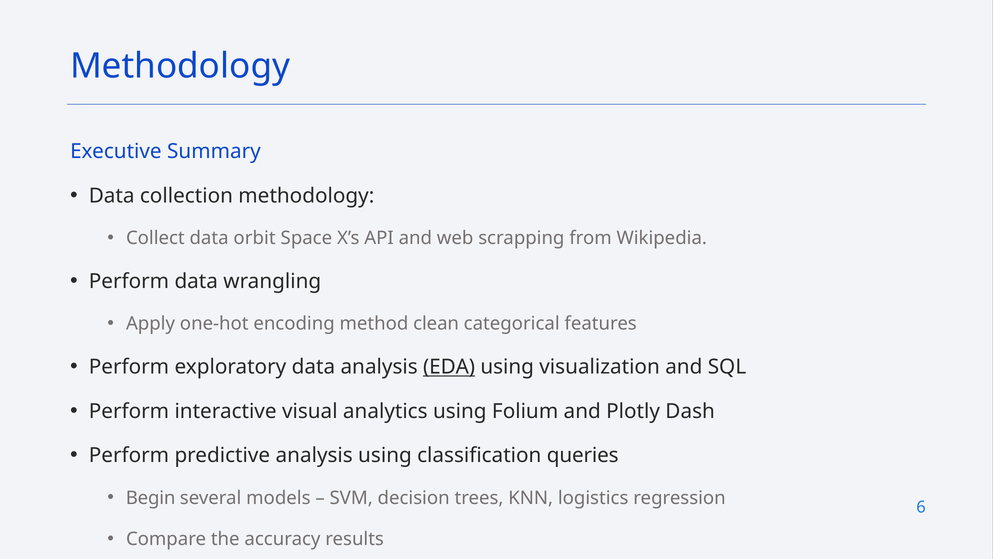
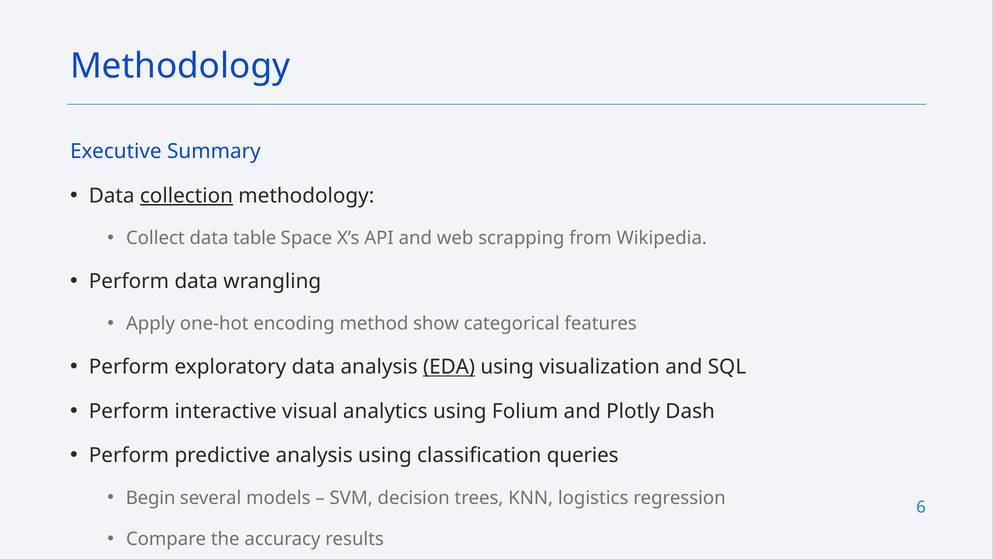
collection underline: none -> present
orbit: orbit -> table
clean: clean -> show
